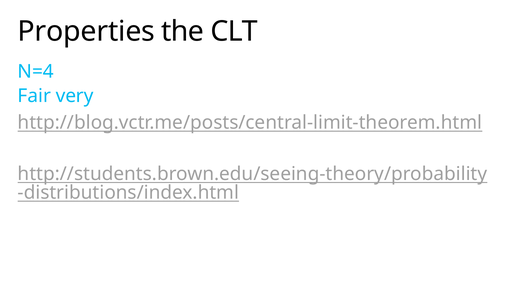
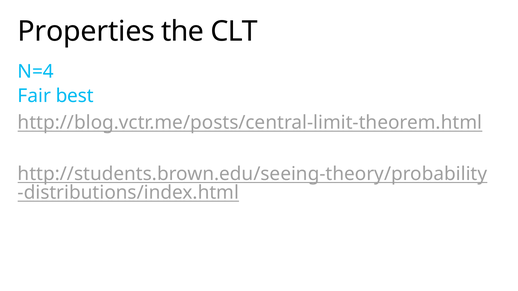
very: very -> best
